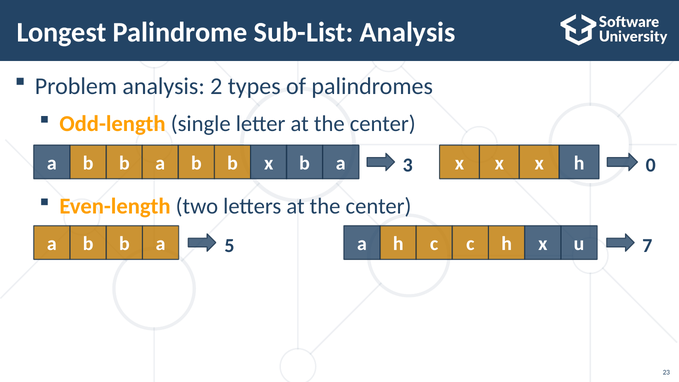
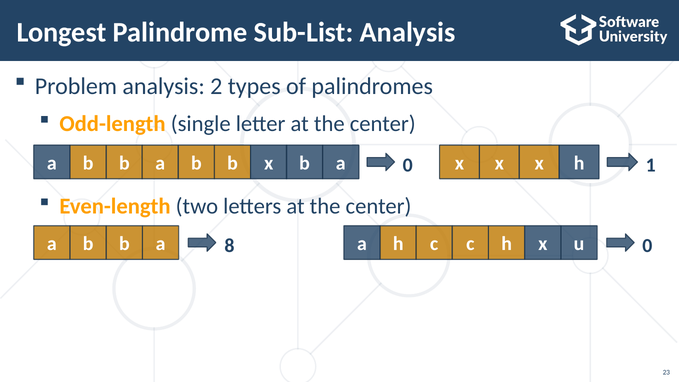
a 3: 3 -> 0
0: 0 -> 1
5: 5 -> 8
h 7: 7 -> 0
